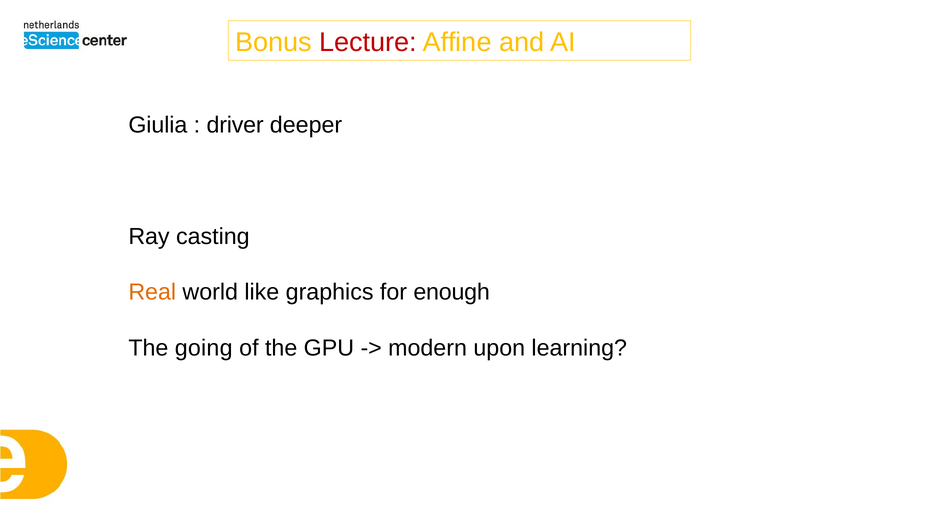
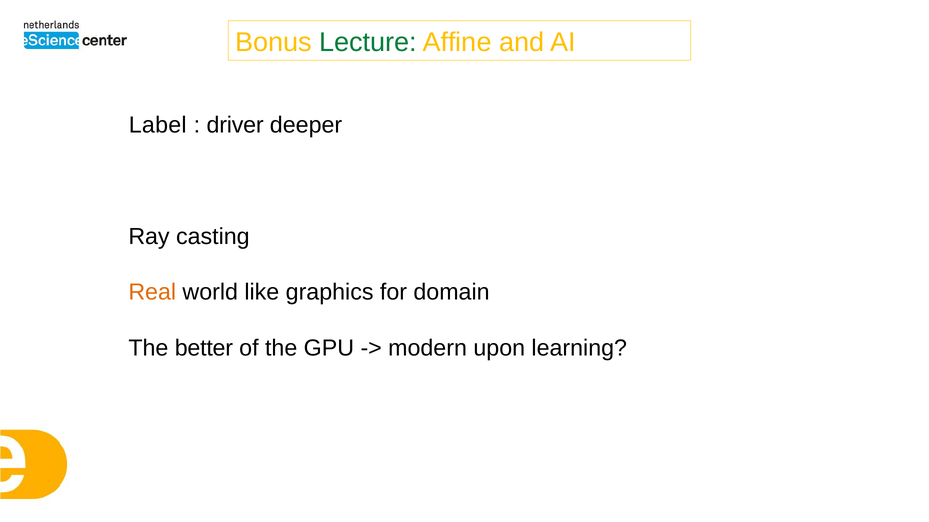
Lecture colour: red -> green
Giulia: Giulia -> Label
enough: enough -> domain
going: going -> better
